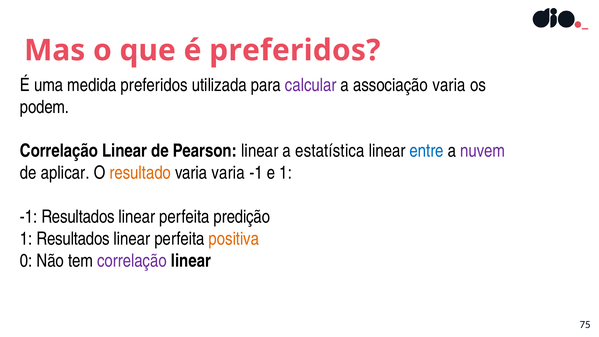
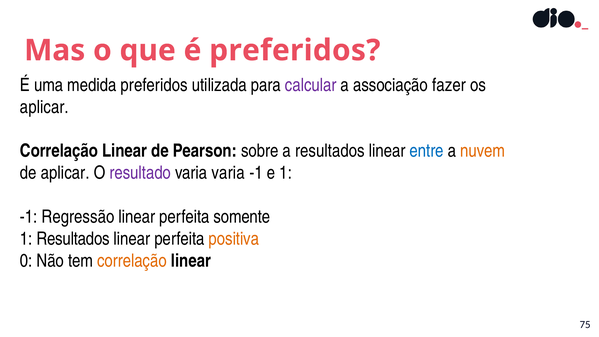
associação varia: varia -> fazer
podem at (44, 107): podem -> aplicar
Pearson linear: linear -> sobre
a estatística: estatística -> resultados
nuvem colour: purple -> orange
resultado colour: orange -> purple
-1 Resultados: Resultados -> Regressão
predição: predição -> somente
correlação at (132, 261) colour: purple -> orange
